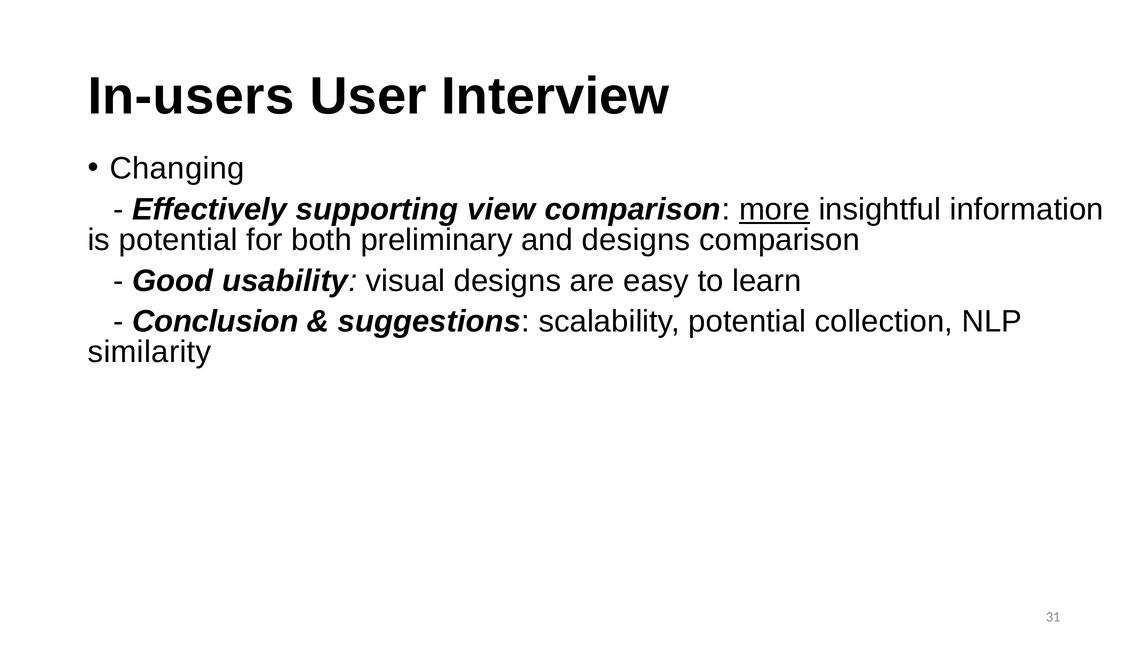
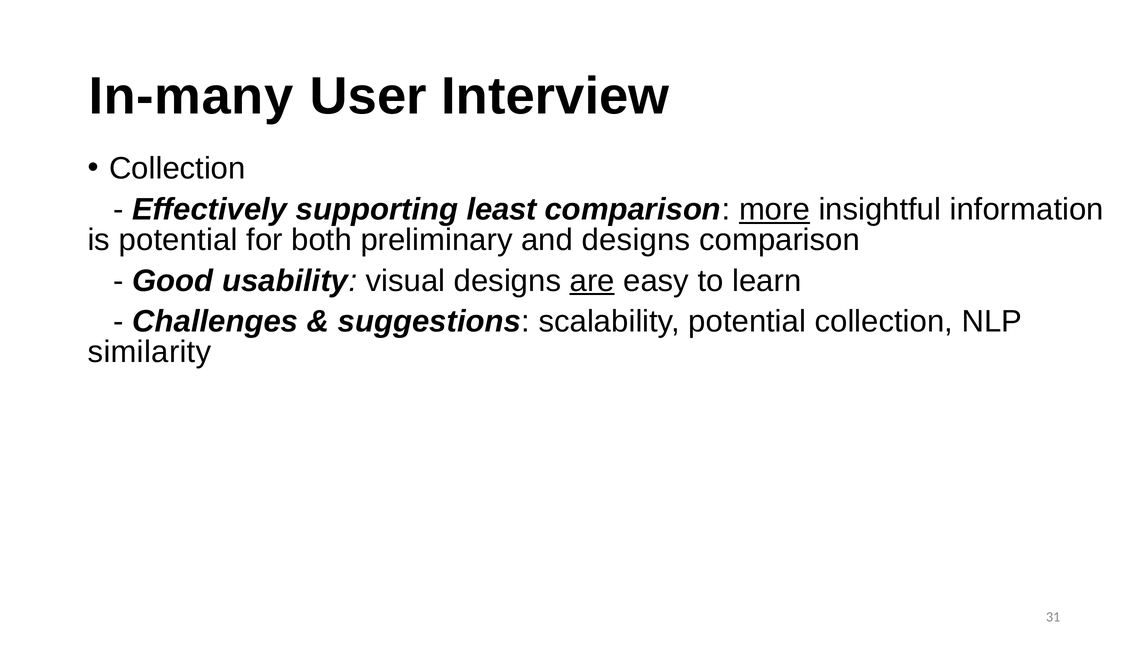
In-users: In-users -> In-many
Changing at (177, 169): Changing -> Collection
view: view -> least
are underline: none -> present
Conclusion: Conclusion -> Challenges
